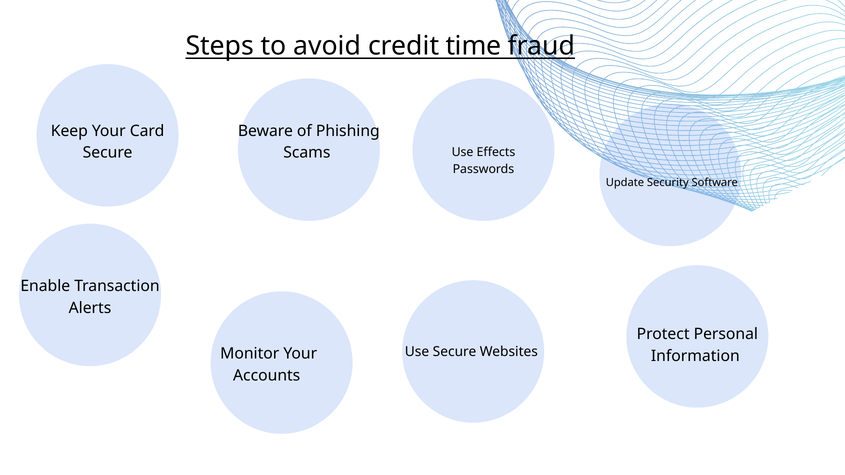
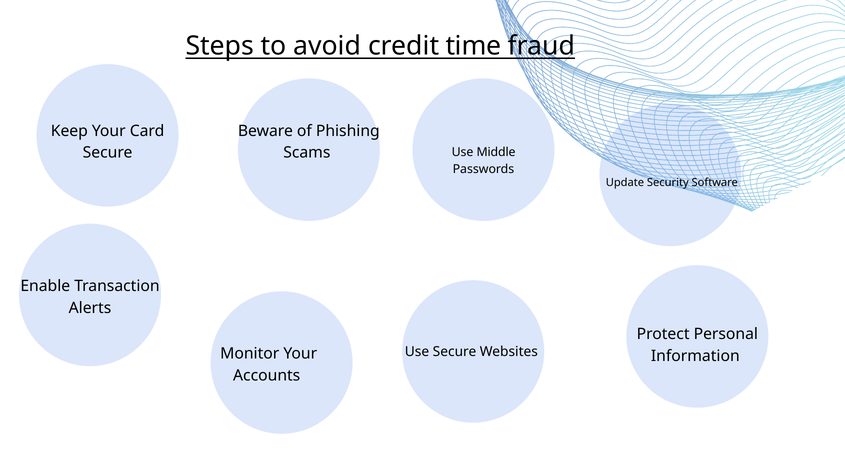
Effects: Effects -> Middle
